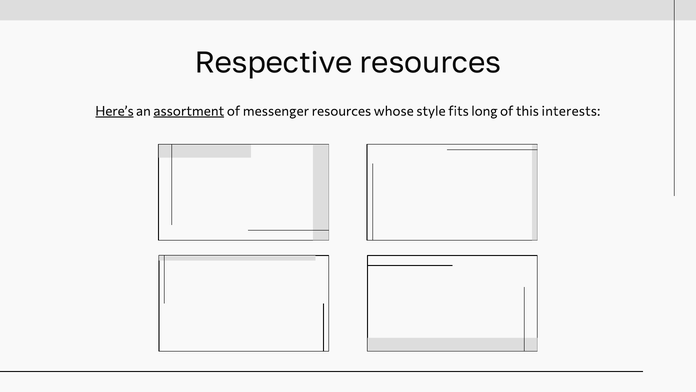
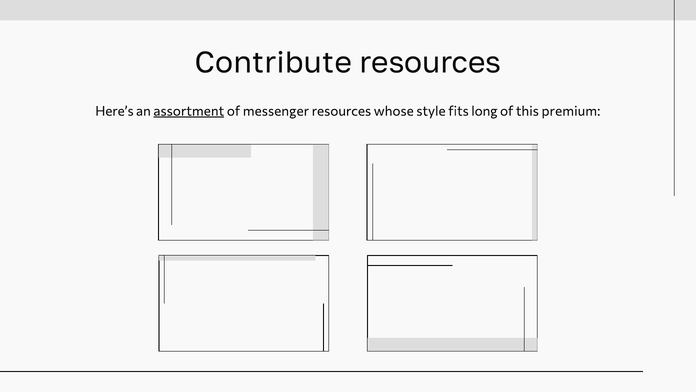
Respective: Respective -> Contribute
Here’s underline: present -> none
interests: interests -> premium
